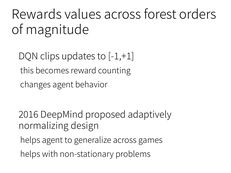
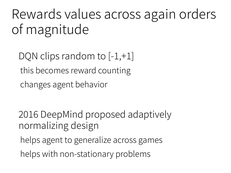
forest: forest -> again
updates: updates -> random
